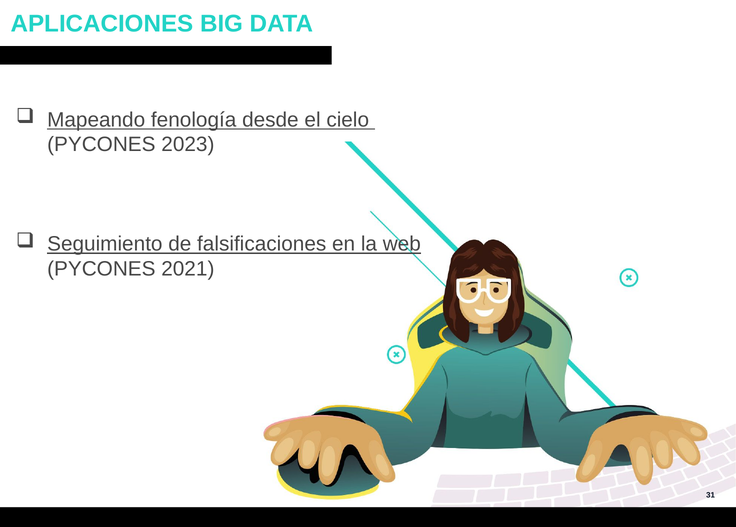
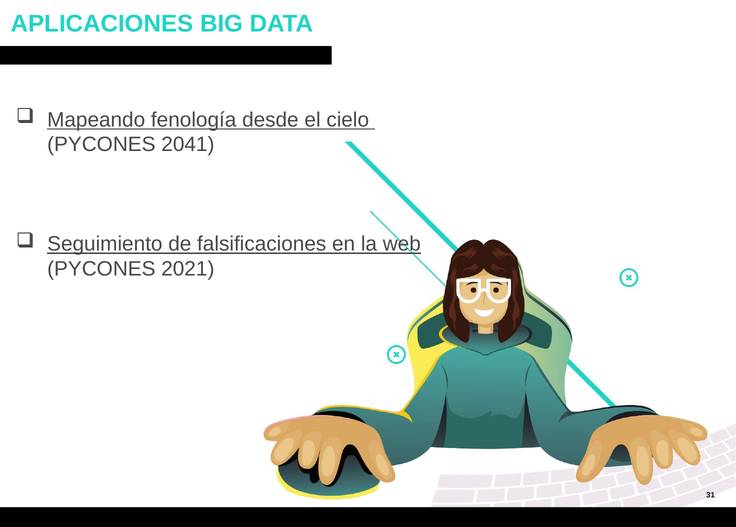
2023: 2023 -> 2041
